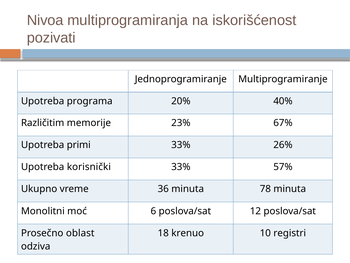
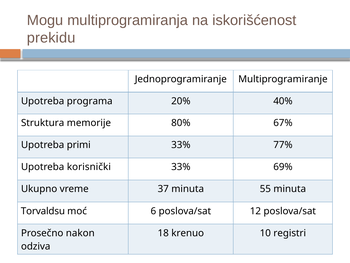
Nivoa: Nivoa -> Mogu
pozivati: pozivati -> prekidu
Različitim: Različitim -> Struktura
23%: 23% -> 80%
26%: 26% -> 77%
57%: 57% -> 69%
36: 36 -> 37
78: 78 -> 55
Monolitni: Monolitni -> Torvaldsu
oblast: oblast -> nakon
